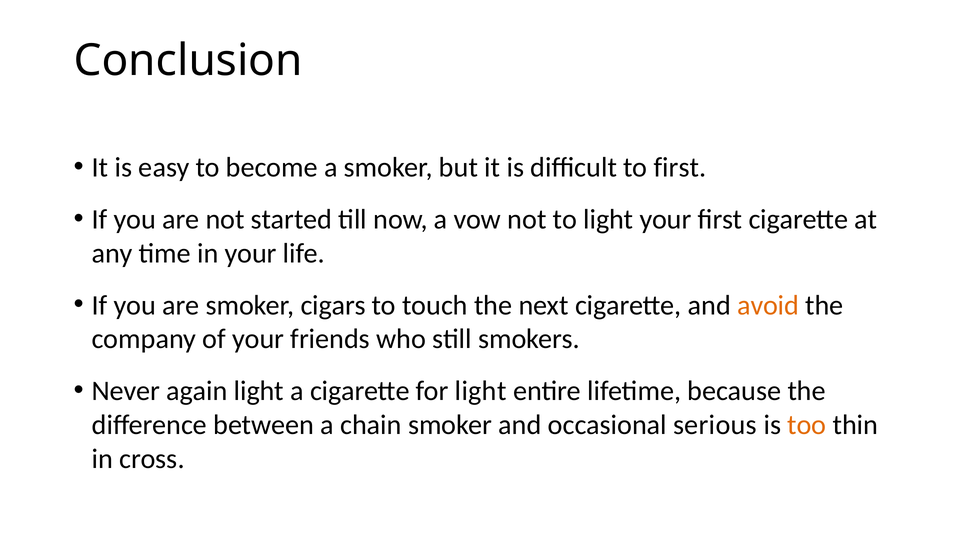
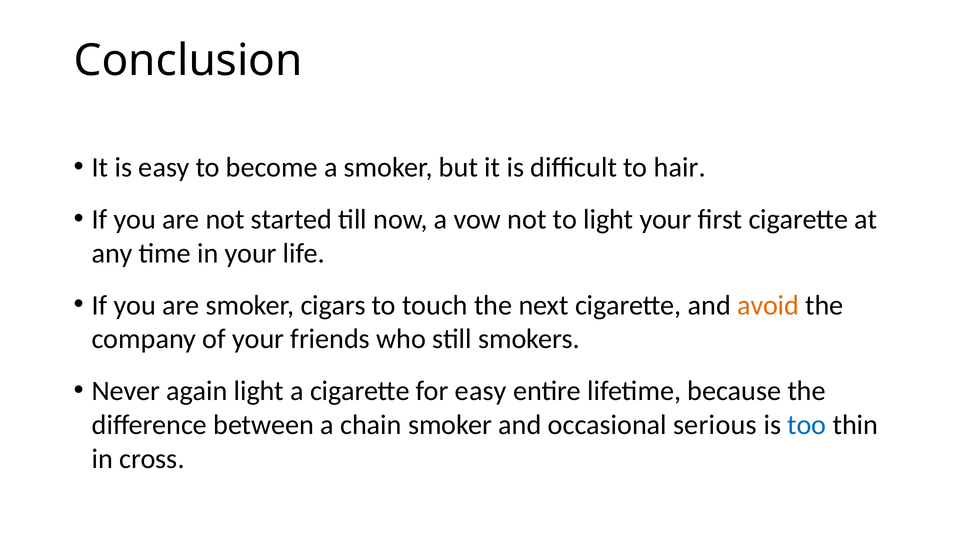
to first: first -> hair
for light: light -> easy
too colour: orange -> blue
